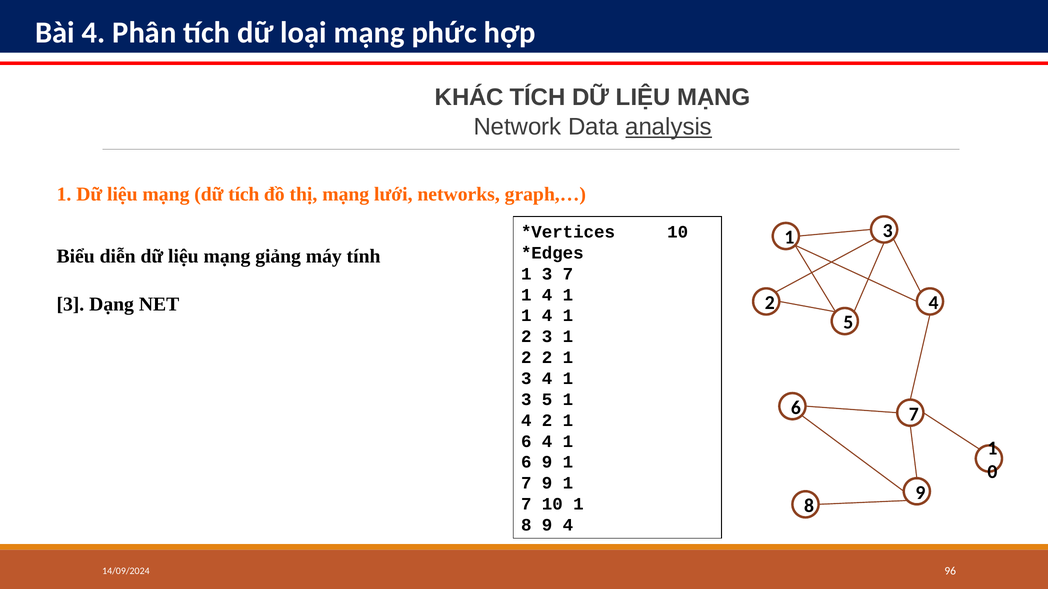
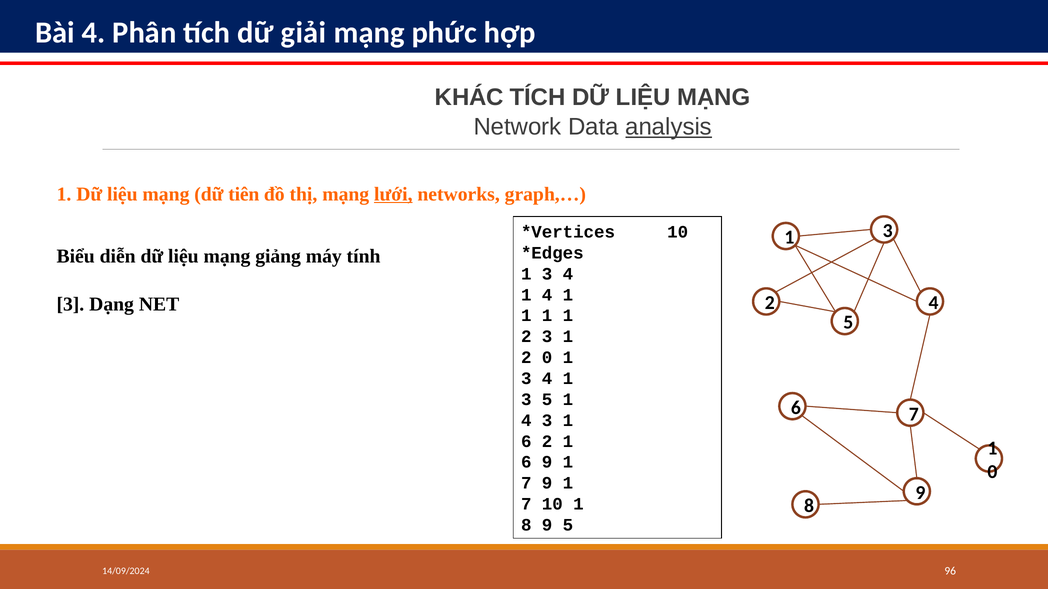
loại: loại -> giải
dữ tích: tích -> tiên
lưới underline: none -> present
7 at (568, 274): 7 -> 4
4 at (547, 316): 4 -> 1
2 2: 2 -> 0
4 2: 2 -> 3
6 4: 4 -> 2
9 4: 4 -> 5
